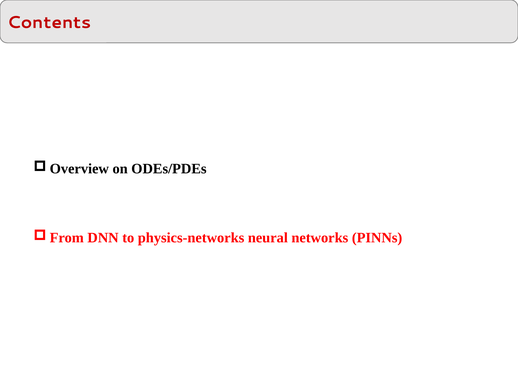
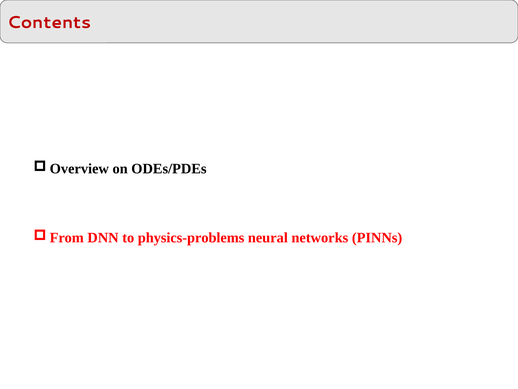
physics-networks: physics-networks -> physics-problems
